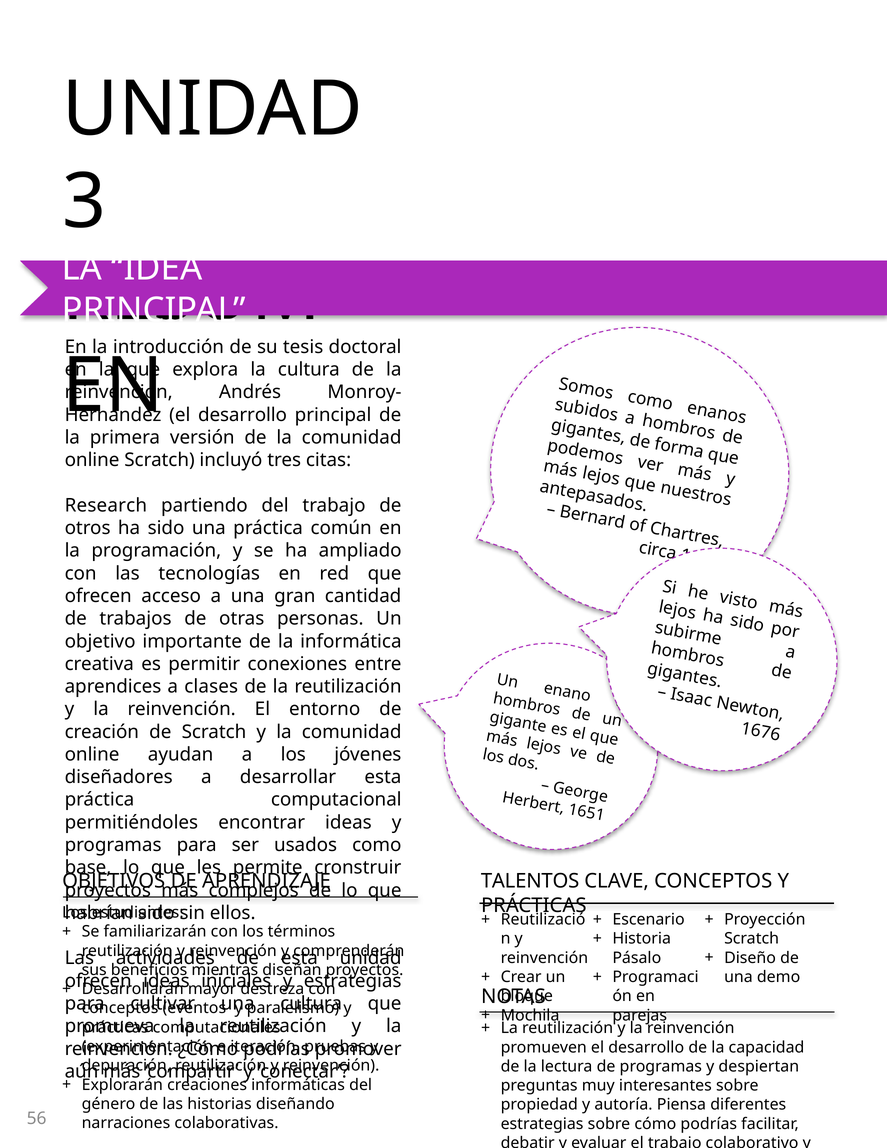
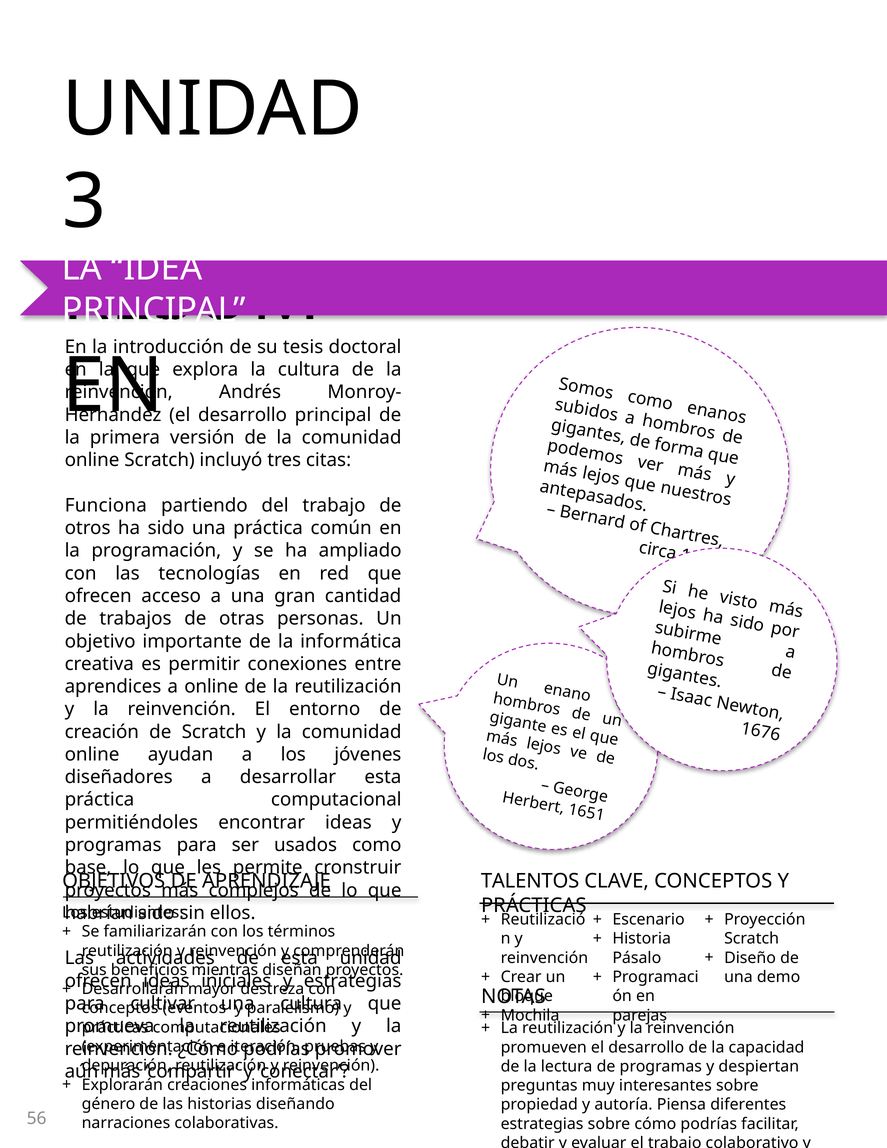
Research: Research -> Funciona
a clases: clases -> online
